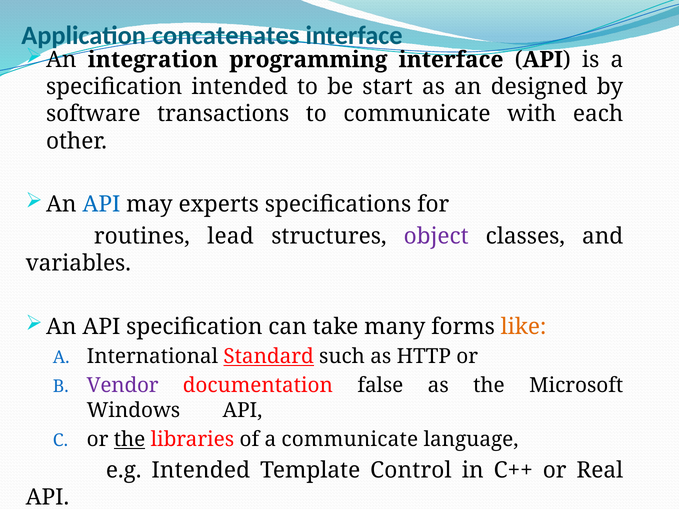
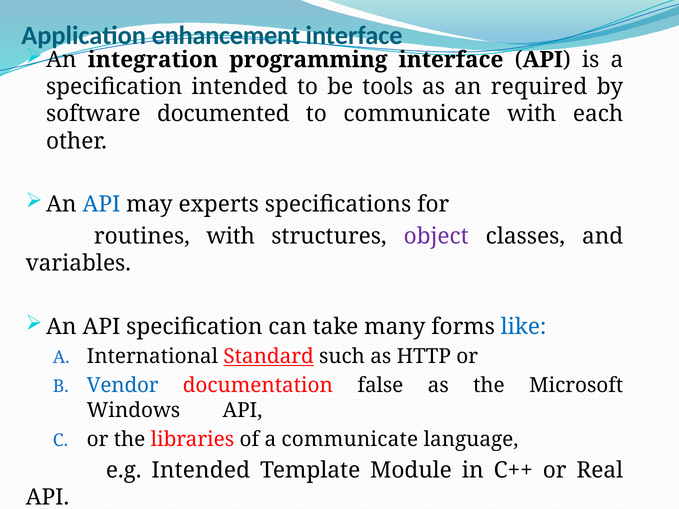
concatenates: concatenates -> enhancement
start: start -> tools
designed: designed -> required
transactions: transactions -> documented
routines lead: lead -> with
like colour: orange -> blue
Vendor colour: purple -> blue
the at (130, 440) underline: present -> none
Control: Control -> Module
